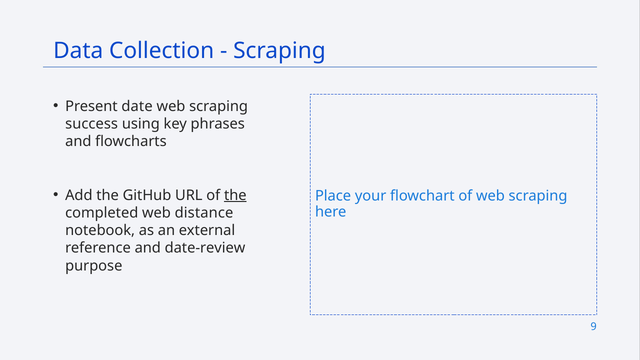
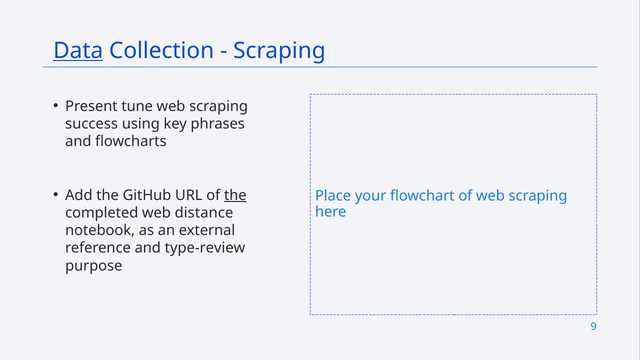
Data underline: none -> present
date: date -> tune
date-review: date-review -> type-review
